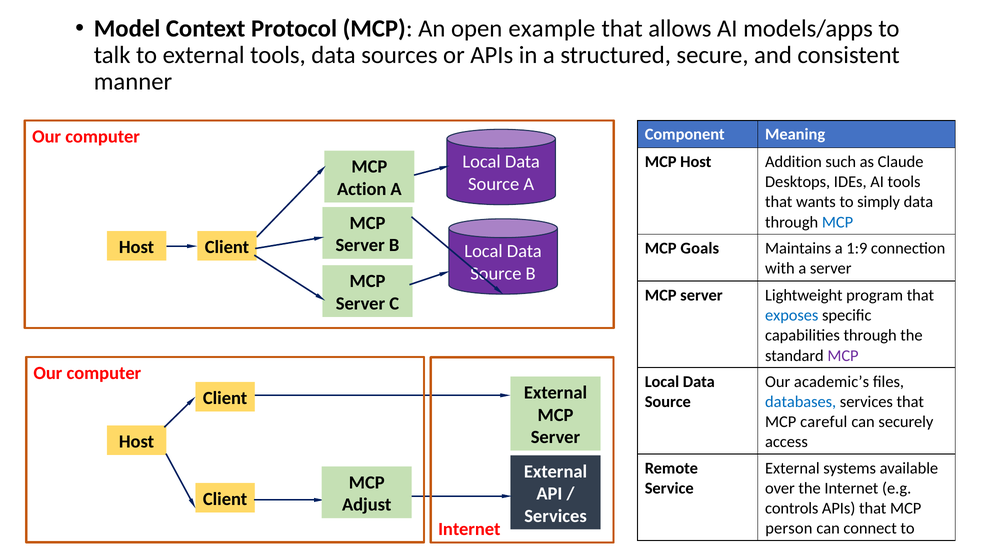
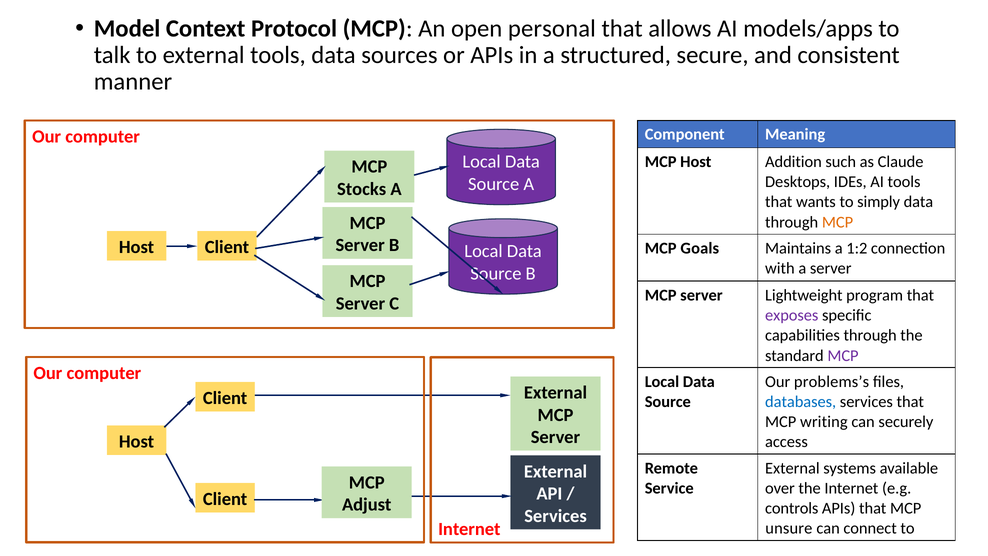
example: example -> personal
Action: Action -> Stocks
MCP at (838, 222) colour: blue -> orange
1:9: 1:9 -> 1:2
exposes colour: blue -> purple
academic’s: academic’s -> problems’s
careful: careful -> writing
person: person -> unsure
